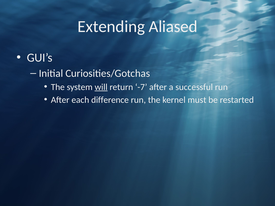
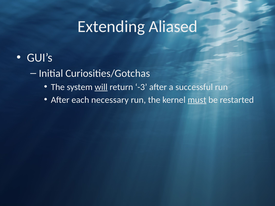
-7: -7 -> -3
difference: difference -> necessary
must underline: none -> present
